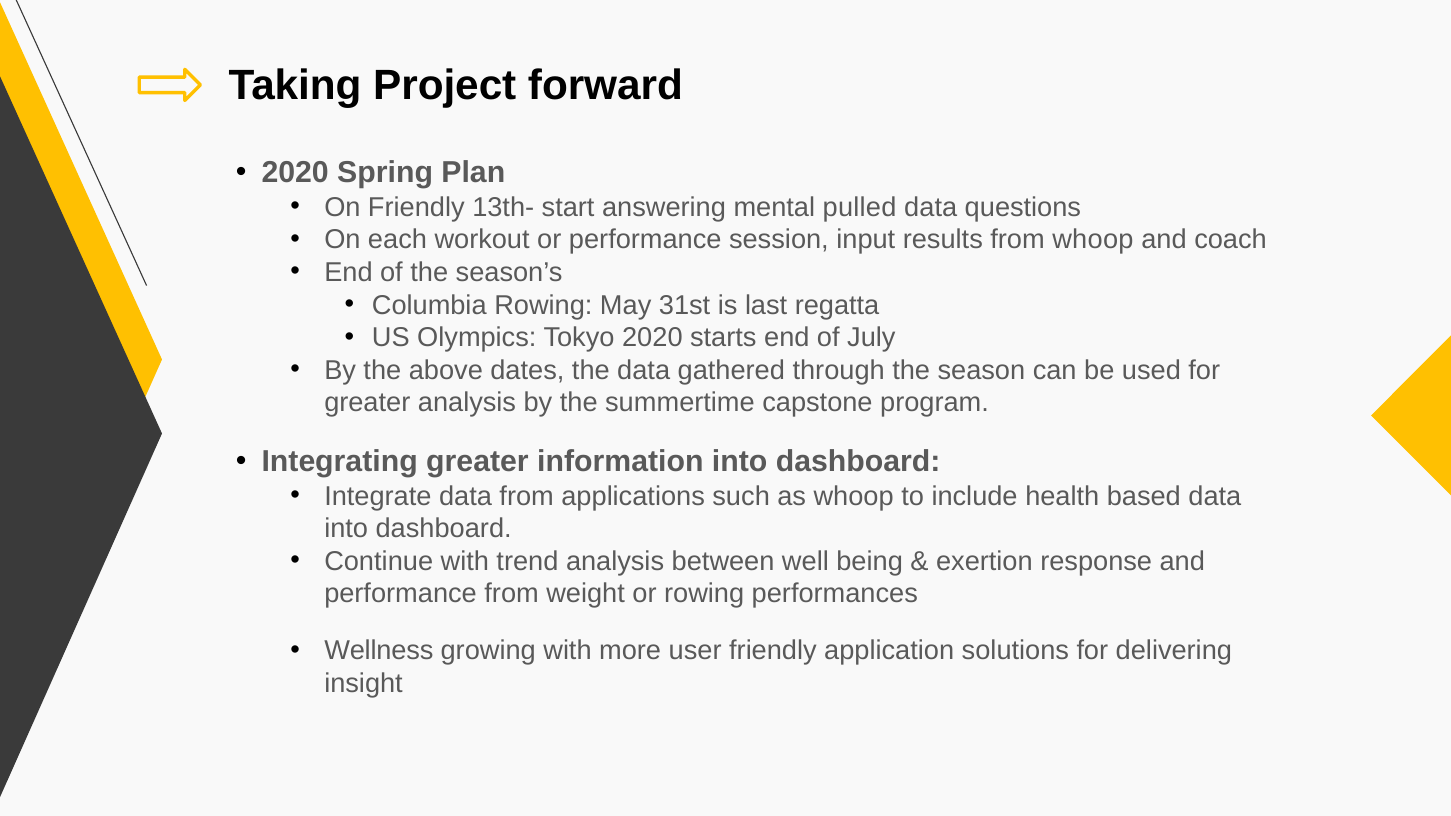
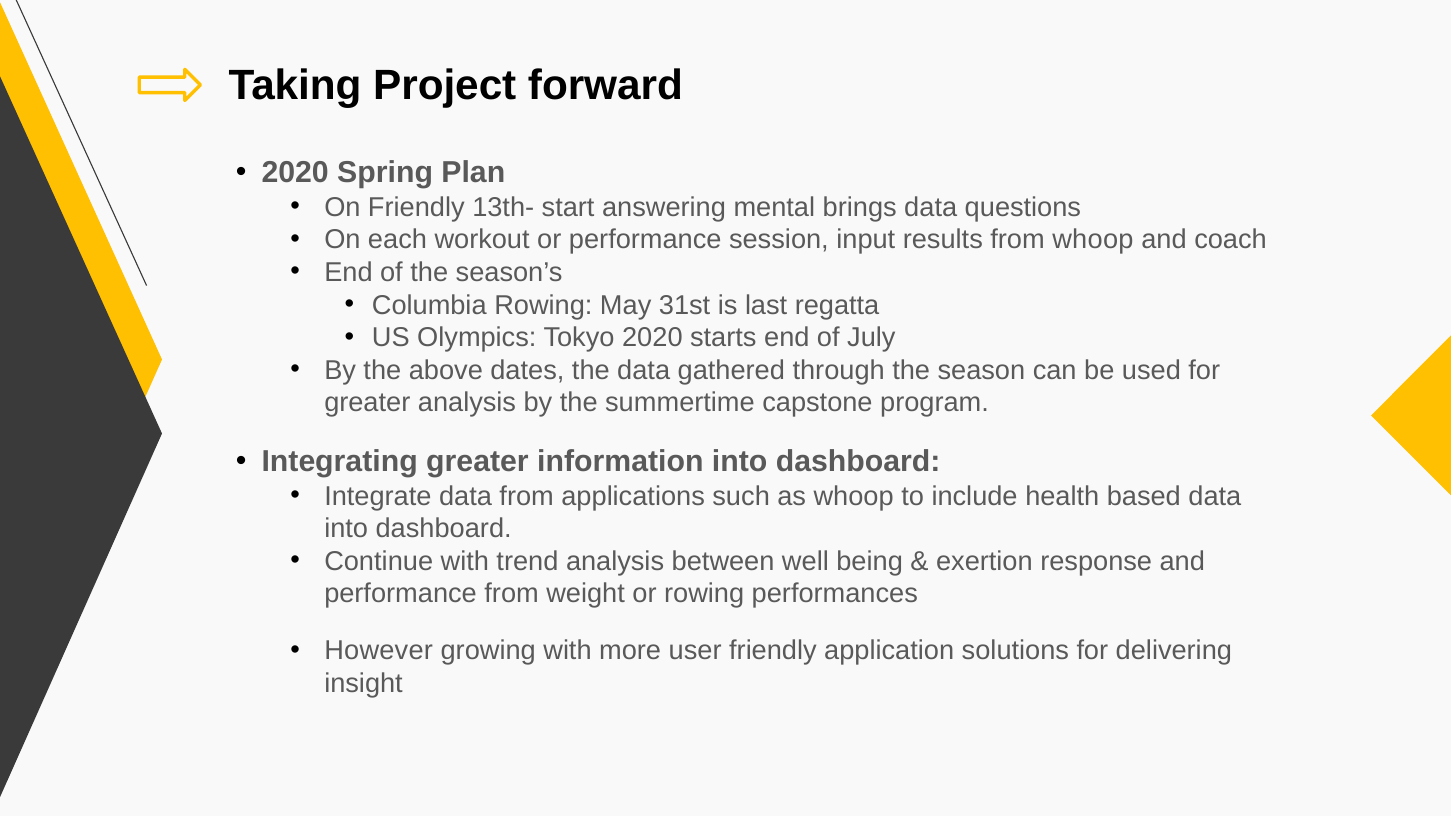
pulled: pulled -> brings
Wellness: Wellness -> However
